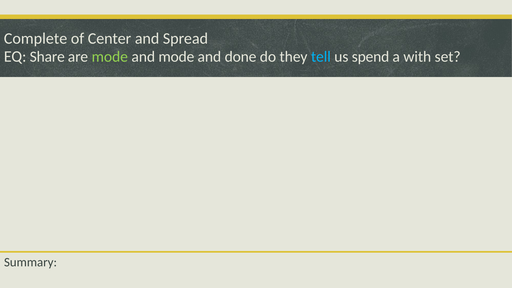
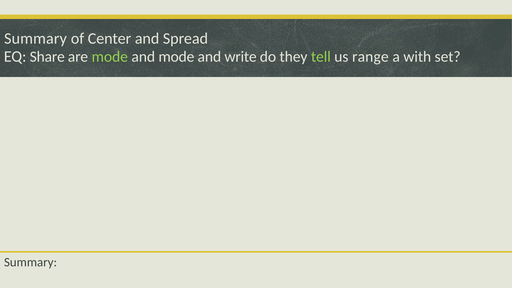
Complete at (36, 38): Complete -> Summary
done: done -> write
tell colour: light blue -> light green
spend: spend -> range
